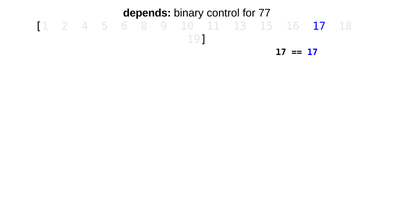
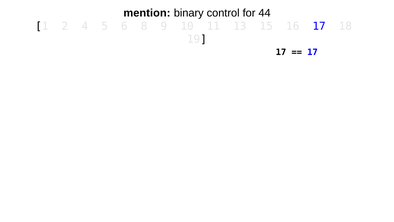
depends: depends -> mention
77: 77 -> 44
